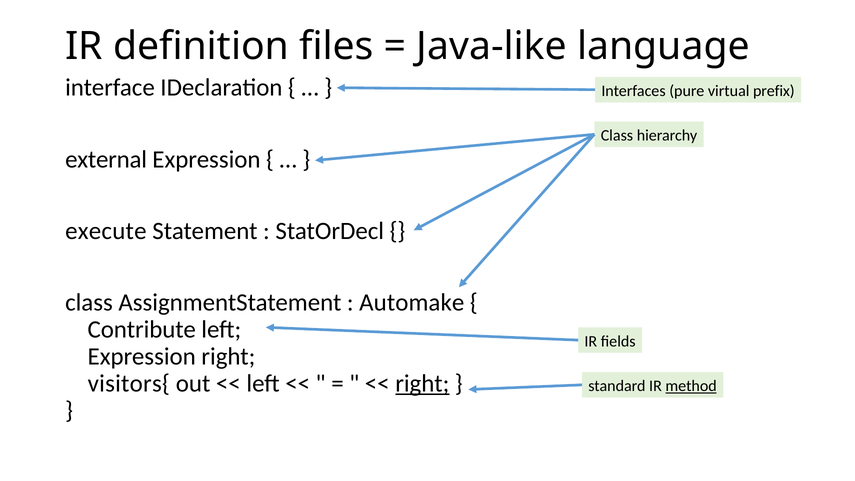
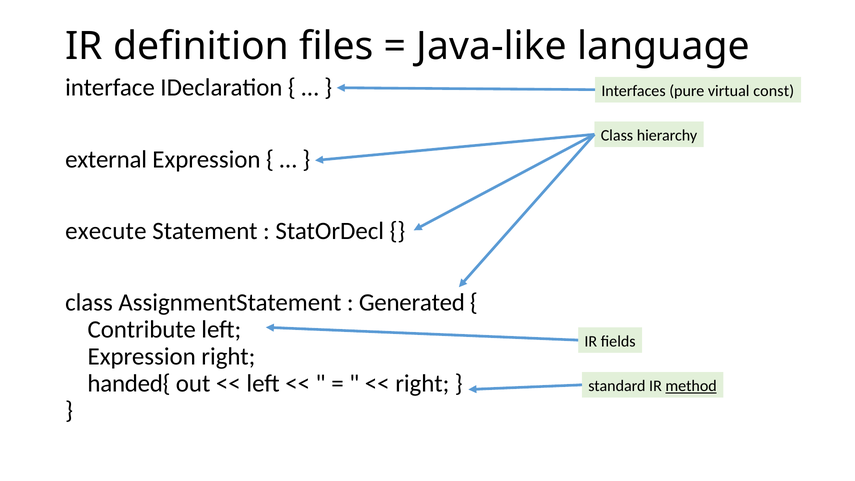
prefix: prefix -> const
Automake: Automake -> Generated
visitors{: visitors{ -> handed{
right at (422, 384) underline: present -> none
